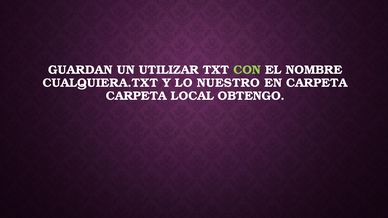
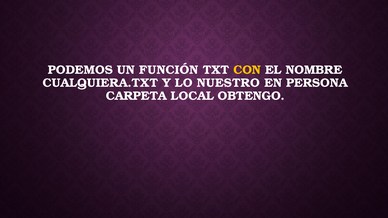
GUARDAN: GUARDAN -> PODEMOS
UTILIZAR: UTILIZAR -> FUNCIÓN
CON colour: light green -> yellow
EN CARPETA: CARPETA -> PERSONA
